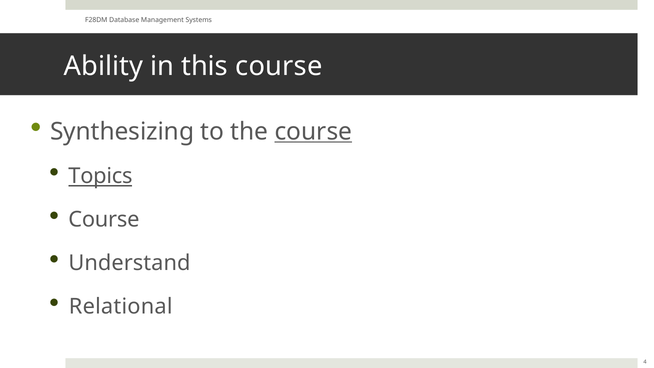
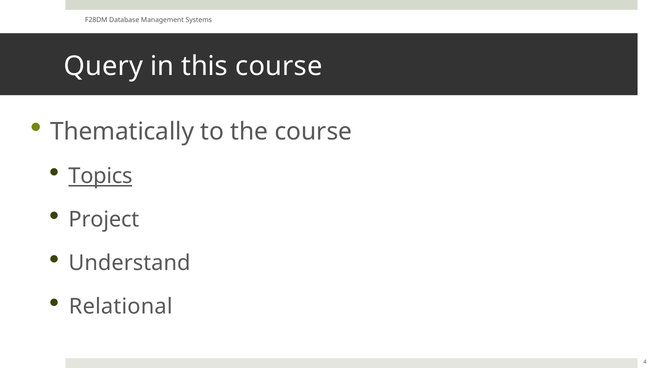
Ability: Ability -> Query
Synthesizing: Synthesizing -> Thematically
course at (313, 131) underline: present -> none
Course at (104, 220): Course -> Project
